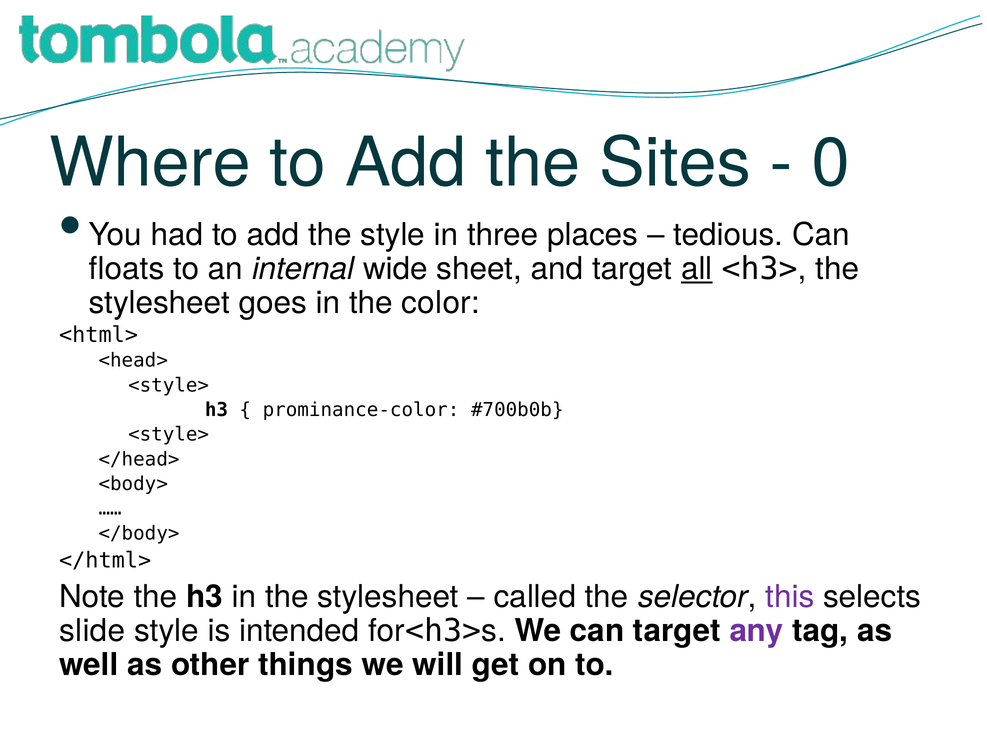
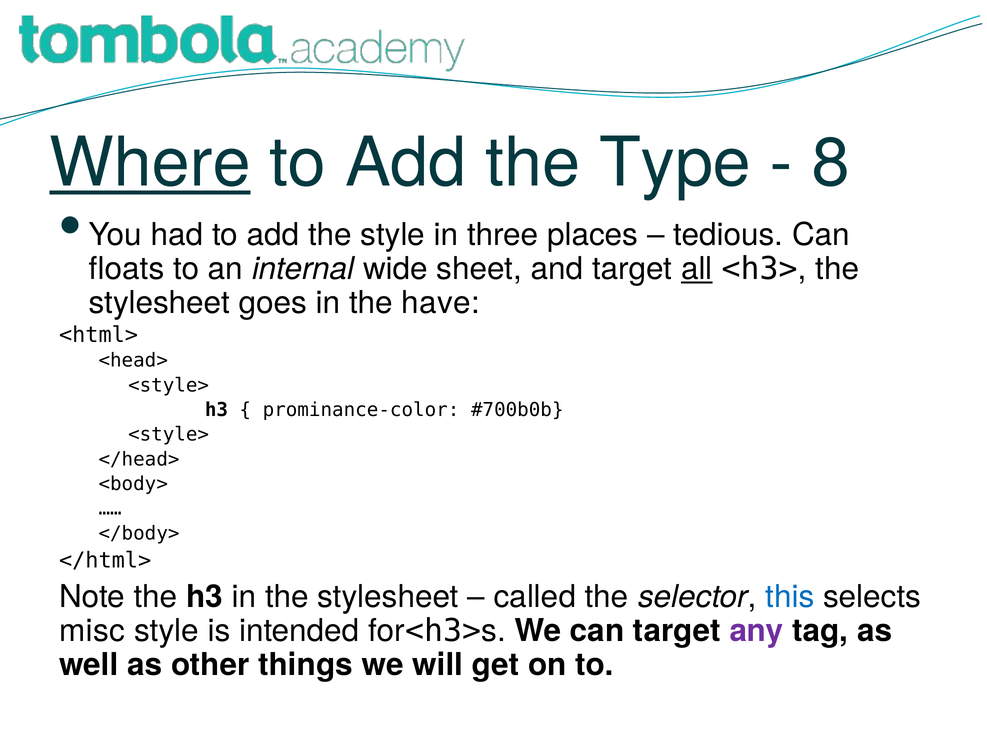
Where underline: none -> present
Sites: Sites -> Type
0: 0 -> 8
color: color -> have
this colour: purple -> blue
slide: slide -> misc
